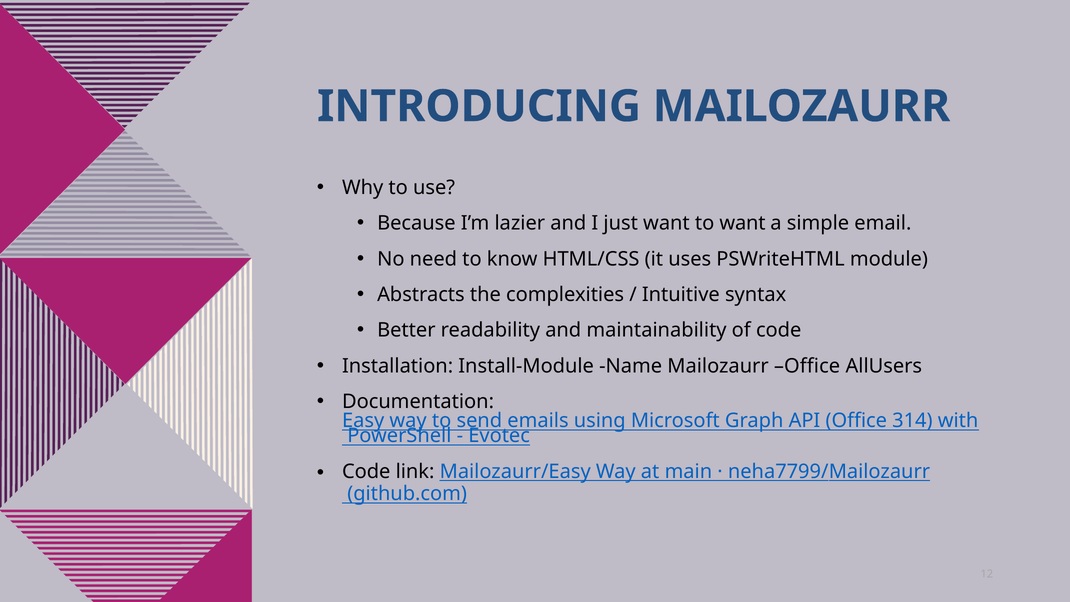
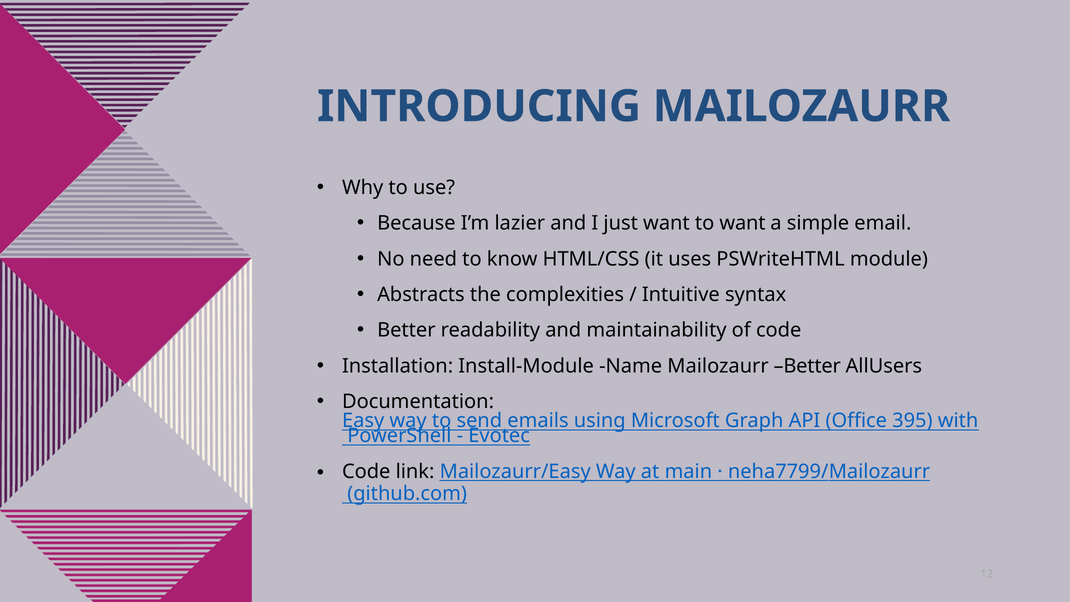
Mailozaurr Office: Office -> Better
314: 314 -> 395
